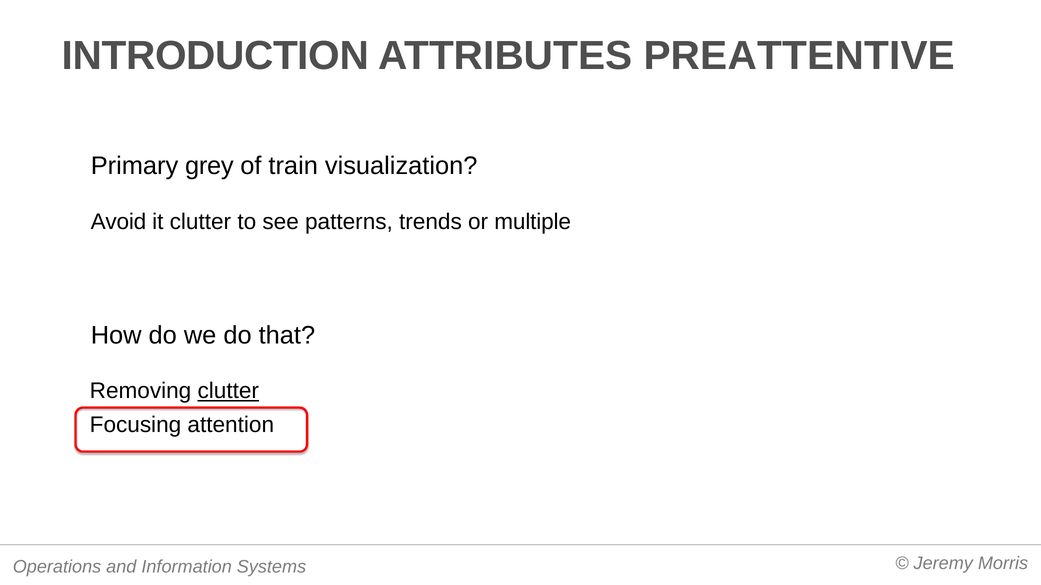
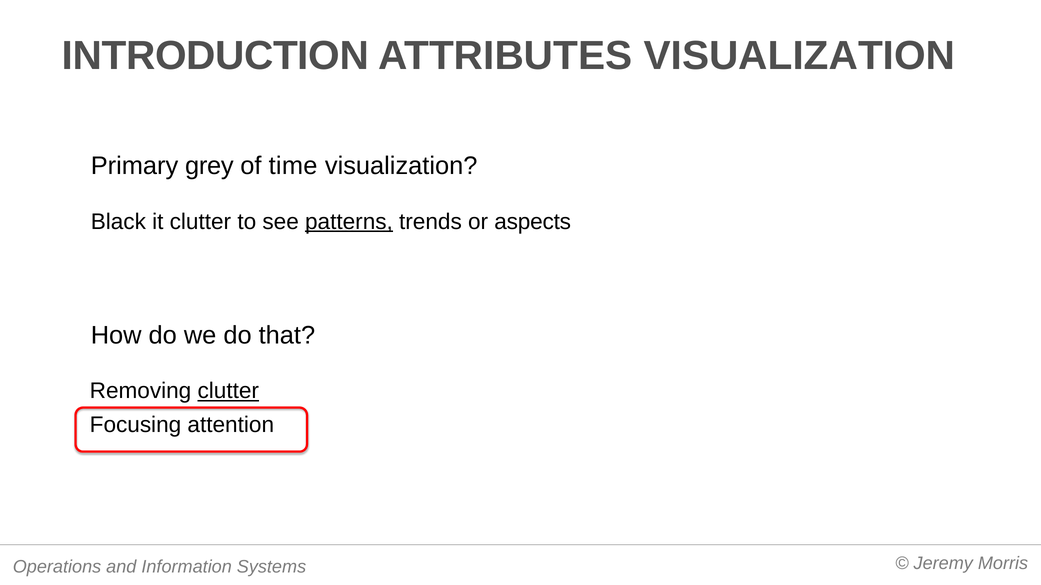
ATTRIBUTES PREATTENTIVE: PREATTENTIVE -> VISUALIZATION
train: train -> time
Avoid: Avoid -> Black
patterns underline: none -> present
multiple: multiple -> aspects
